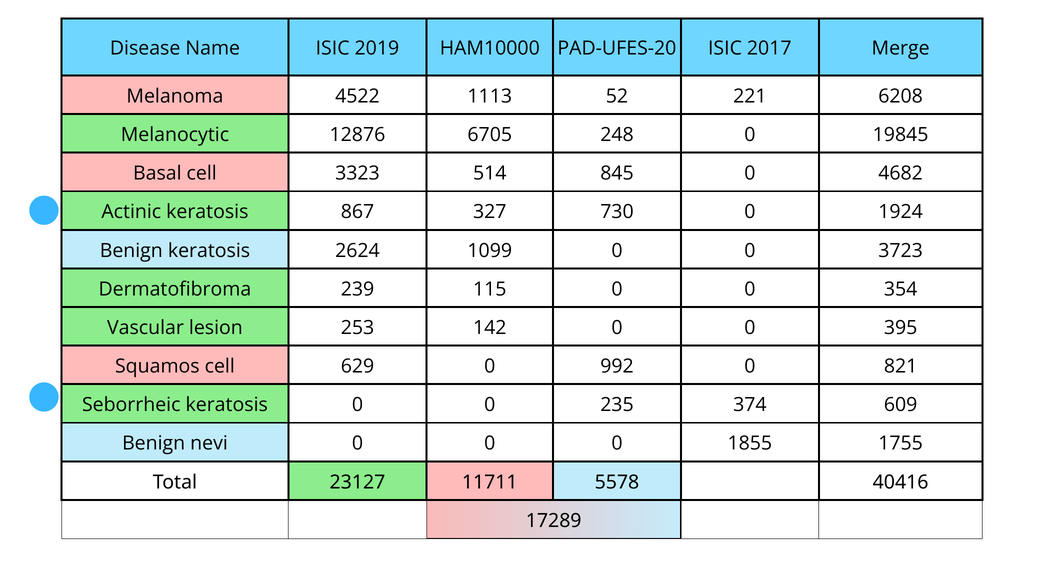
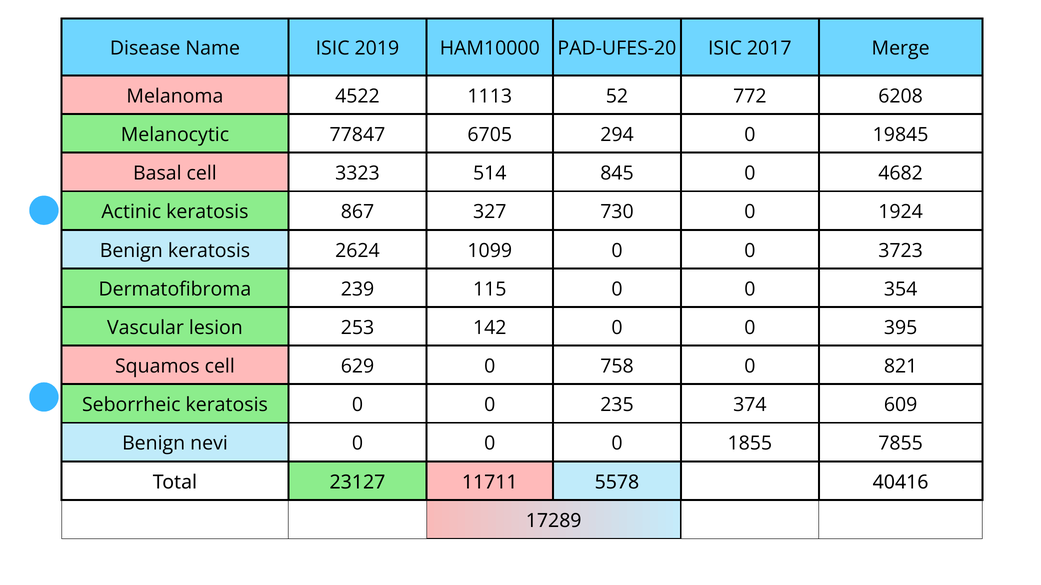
221: 221 -> 772
12876: 12876 -> 77847
248: 248 -> 294
992: 992 -> 758
1755: 1755 -> 7855
